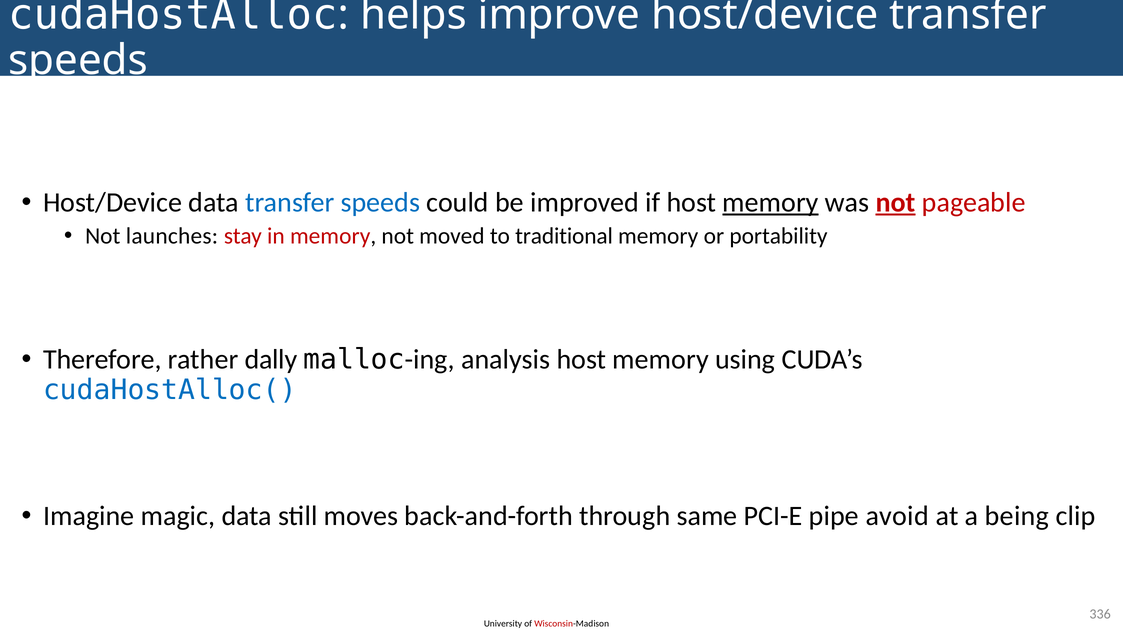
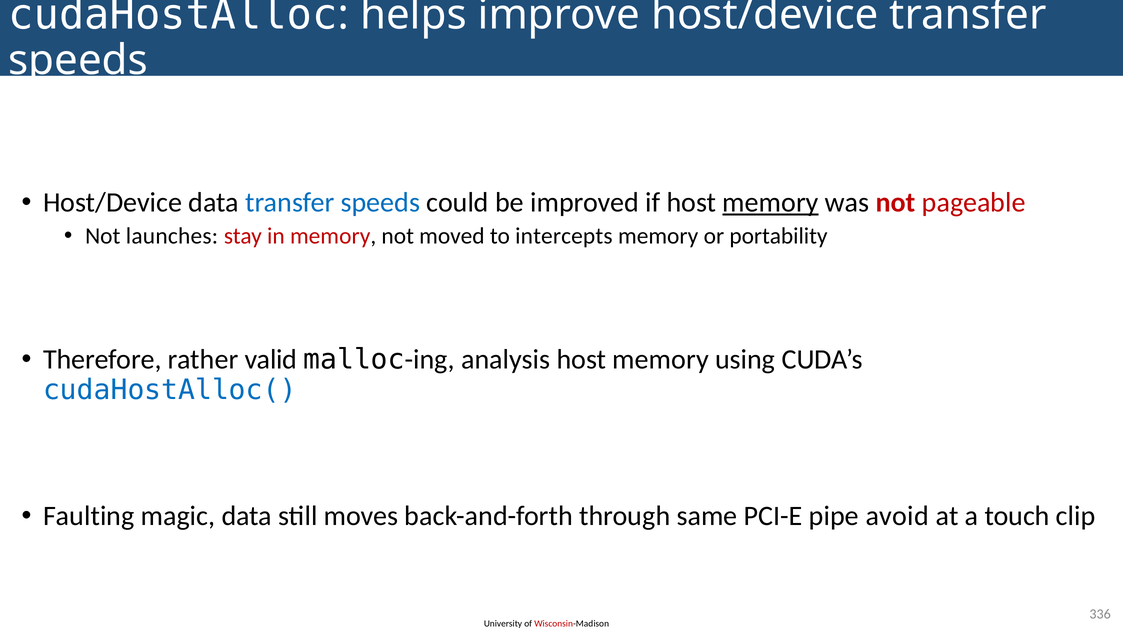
not at (896, 202) underline: present -> none
traditional: traditional -> intercepts
dally: dally -> valid
Imagine: Imagine -> Faulting
being: being -> touch
